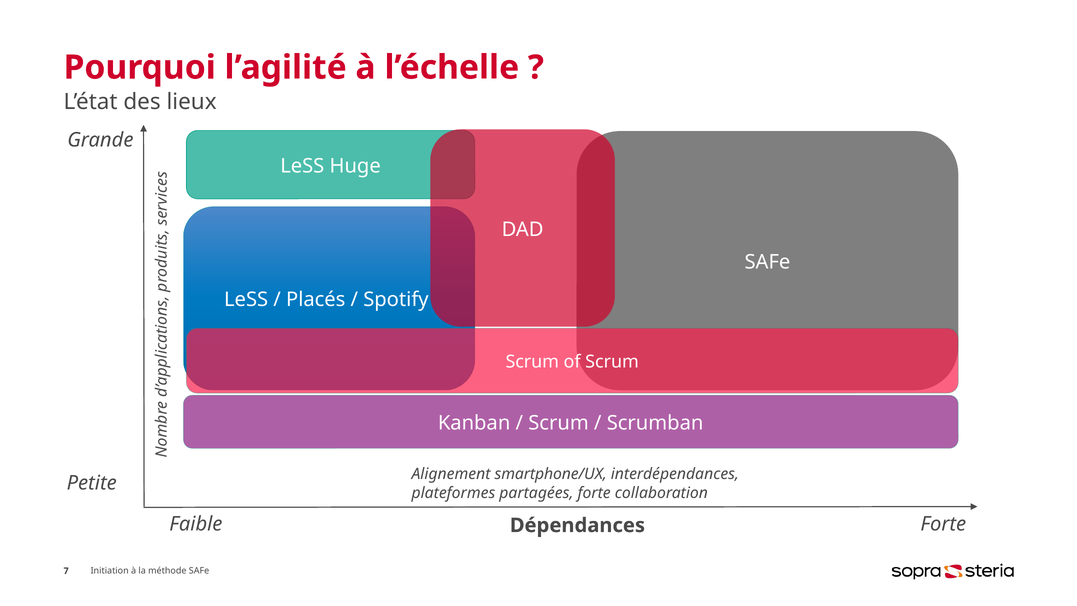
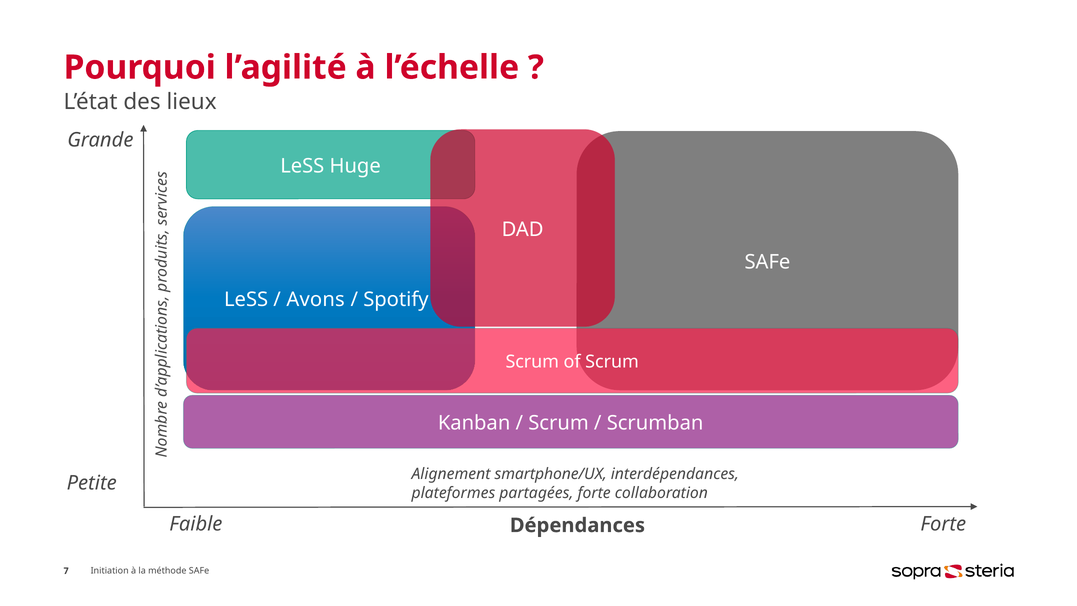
Placés: Placés -> Avons
